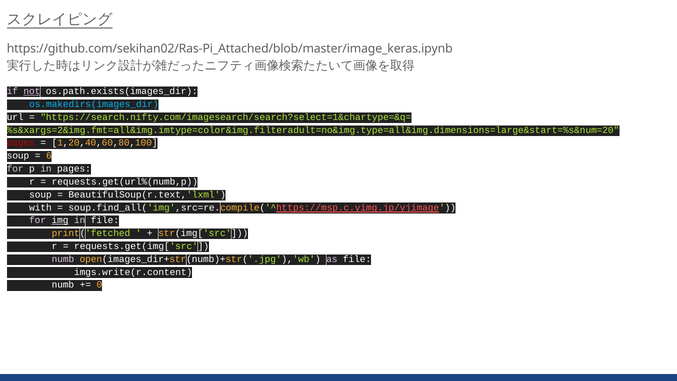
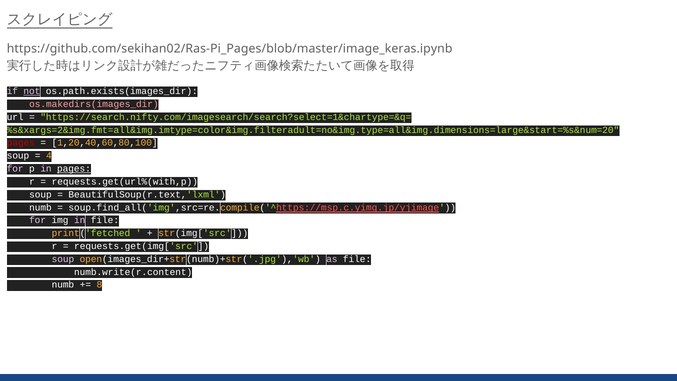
https://github.com/sekihan02/Ras-Pi_Attached/blob/master/image_keras.ipynb: https://github.com/sekihan02/Ras-Pi_Attached/blob/master/image_keras.ipynb -> https://github.com/sekihan02/Ras-Pi_Pages/blob/master/image_keras.ipynb
os.makedirs(images_dir colour: light blue -> pink
6: 6 -> 4
pages at (74, 169) underline: none -> present
requests.get(url%(numb,p: requests.get(url%(numb,p -> requests.get(url%(with,p
with at (40, 207): with -> numb
img underline: present -> none
numb at (63, 259): numb -> soup
imgs.write(r.content: imgs.write(r.content -> numb.write(r.content
0: 0 -> 8
